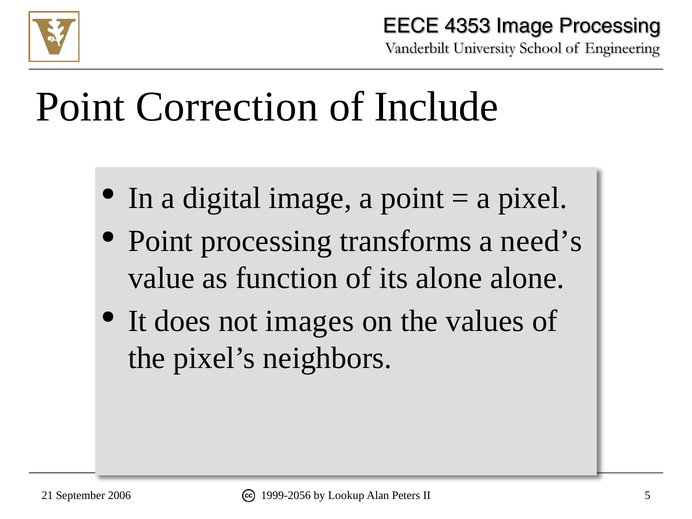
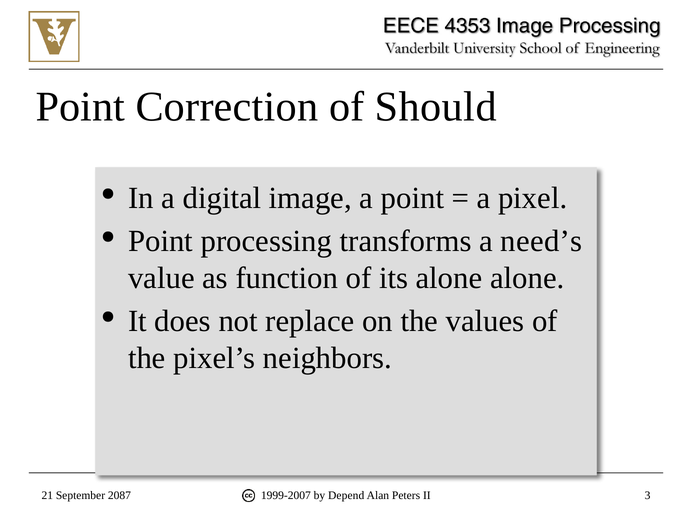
Include: Include -> Should
images: images -> replace
2006: 2006 -> 2087
1999-2056: 1999-2056 -> 1999-2007
Lookup: Lookup -> Depend
5: 5 -> 3
